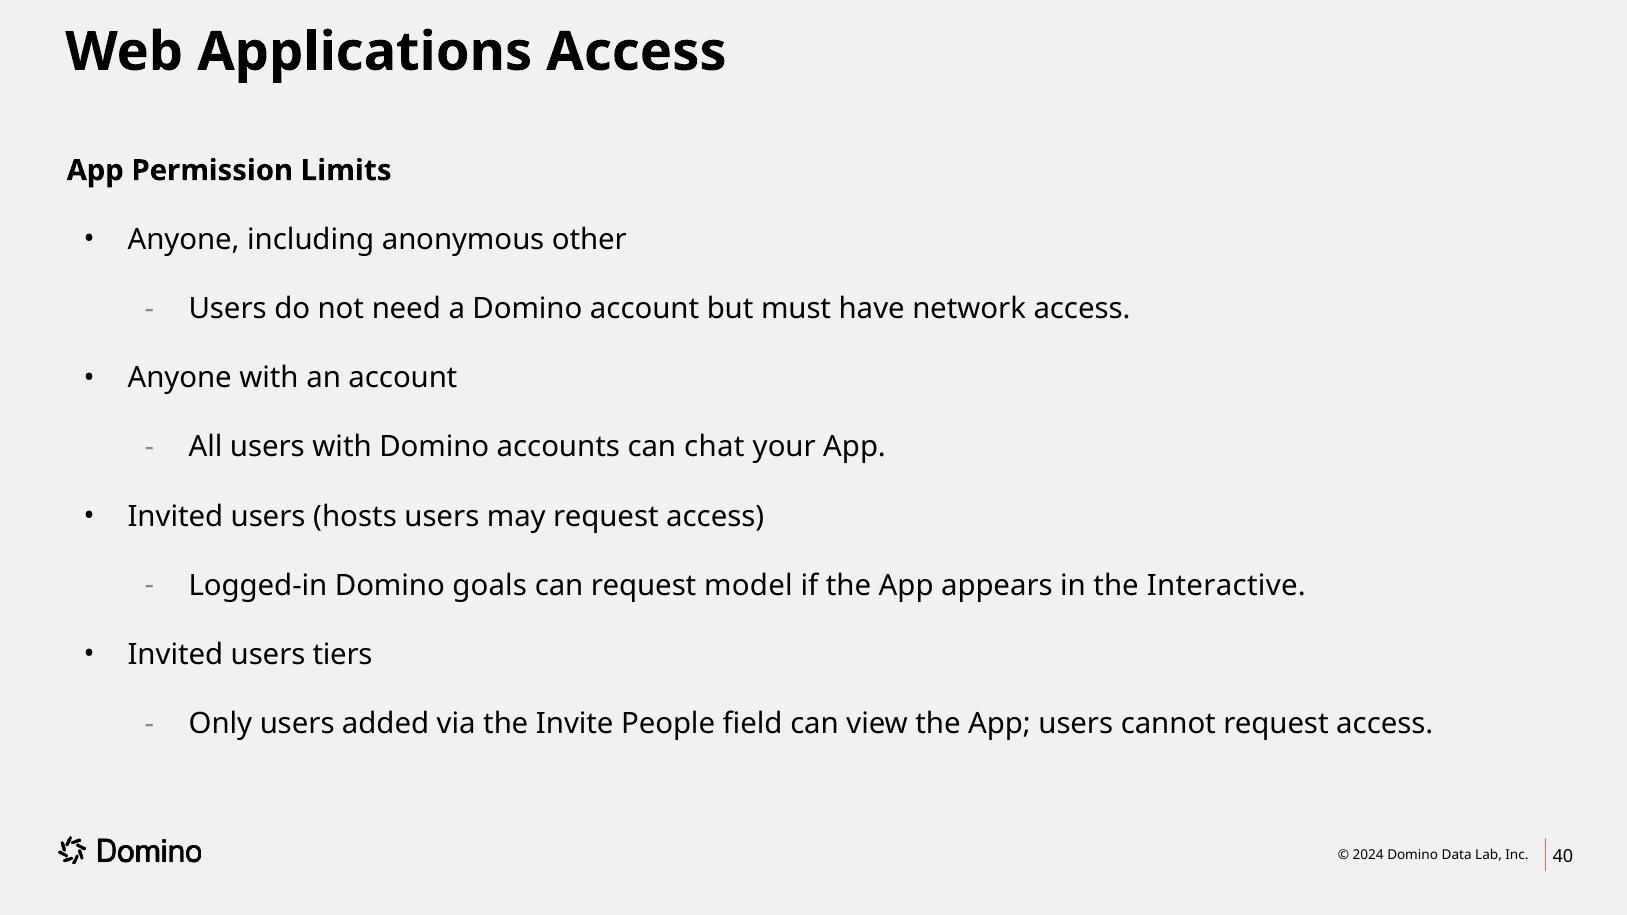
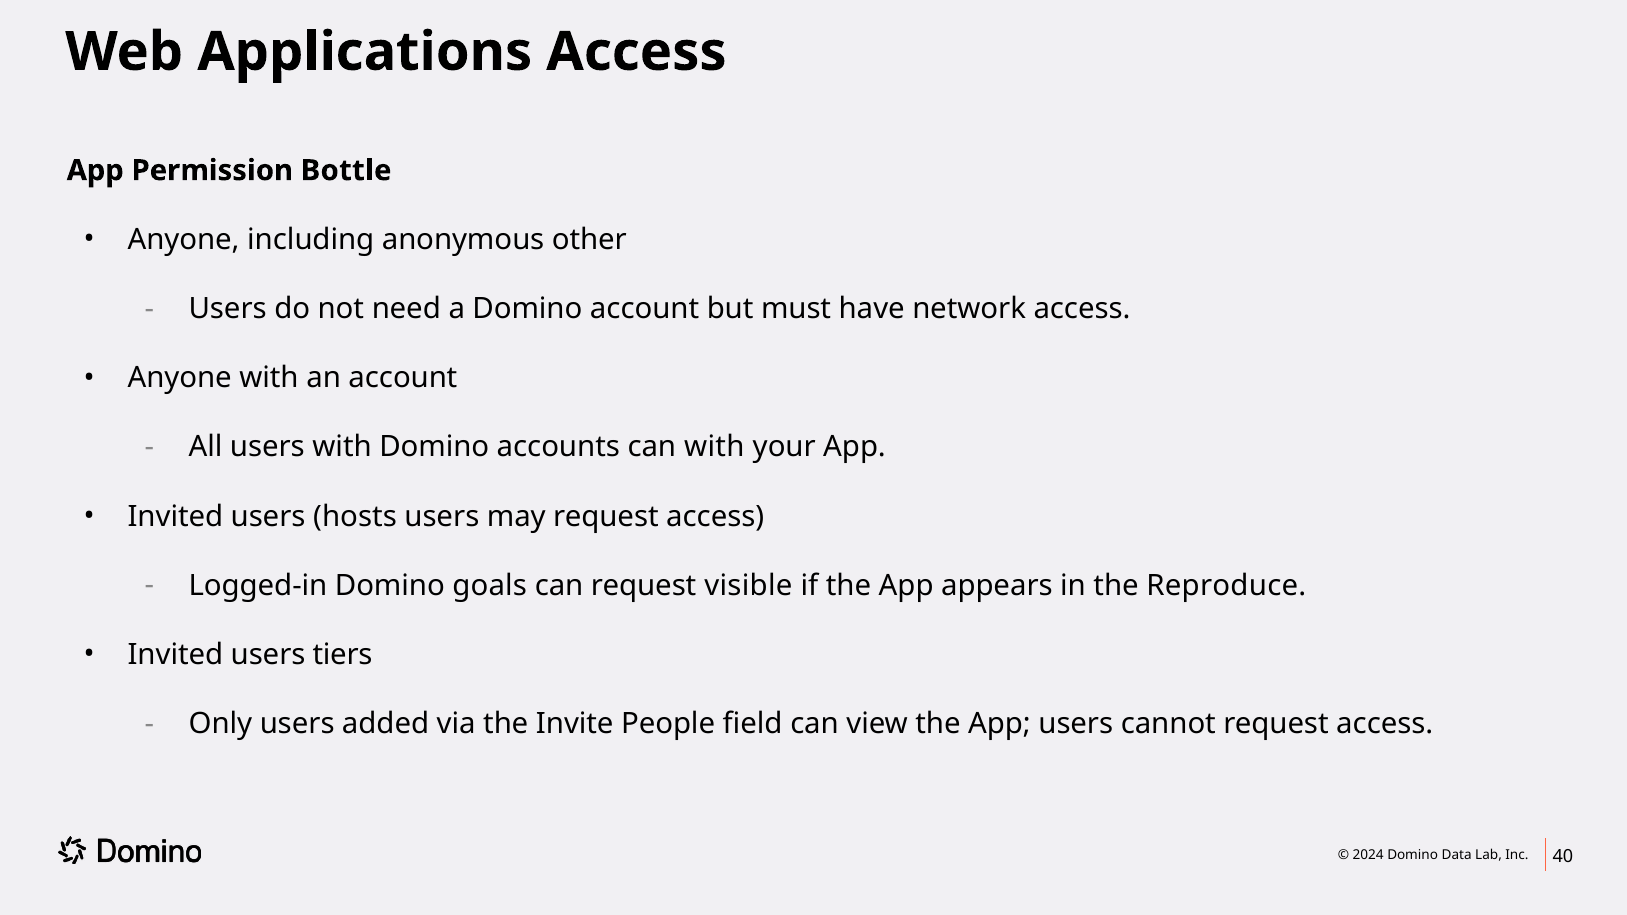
Limits: Limits -> Bottle
can chat: chat -> with
model: model -> visible
Interactive: Interactive -> Reproduce
